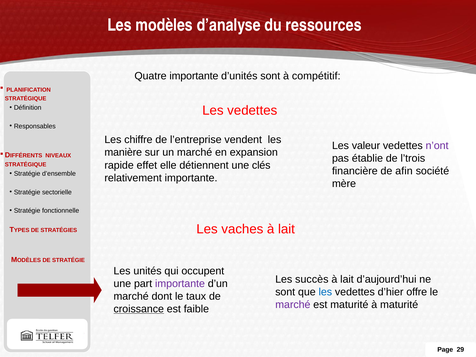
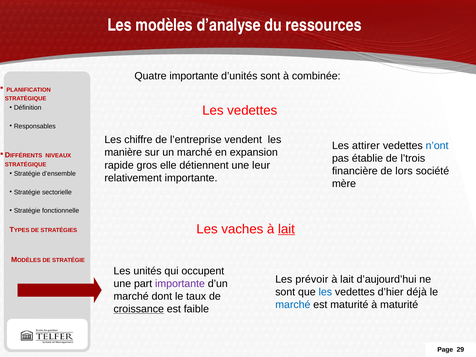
compétitif: compétitif -> combinée
valeur: valeur -> attirer
n’ont colour: purple -> blue
effet: effet -> gros
clés: clés -> leur
afin: afin -> lors
lait at (286, 229) underline: none -> present
succès: succès -> prévoir
offre: offre -> déjà
marché at (293, 305) colour: purple -> blue
